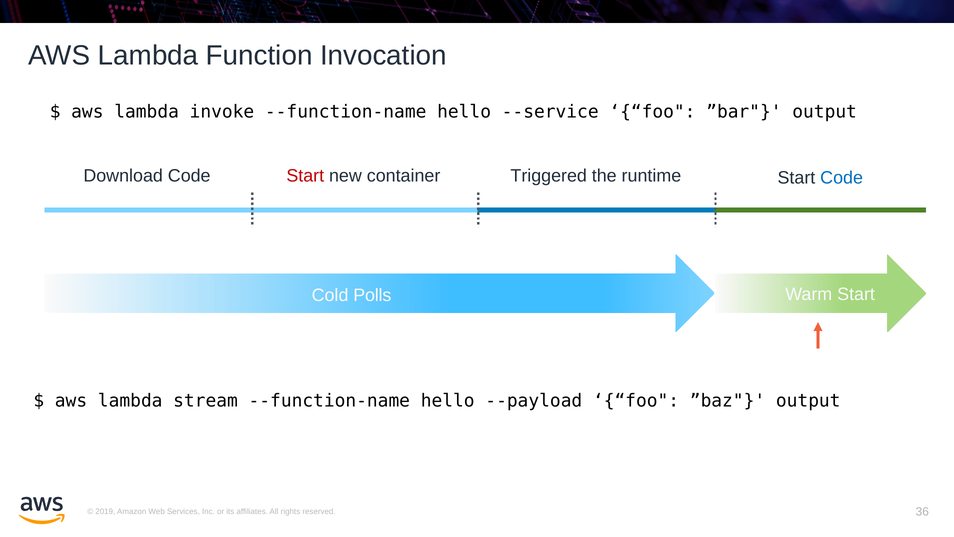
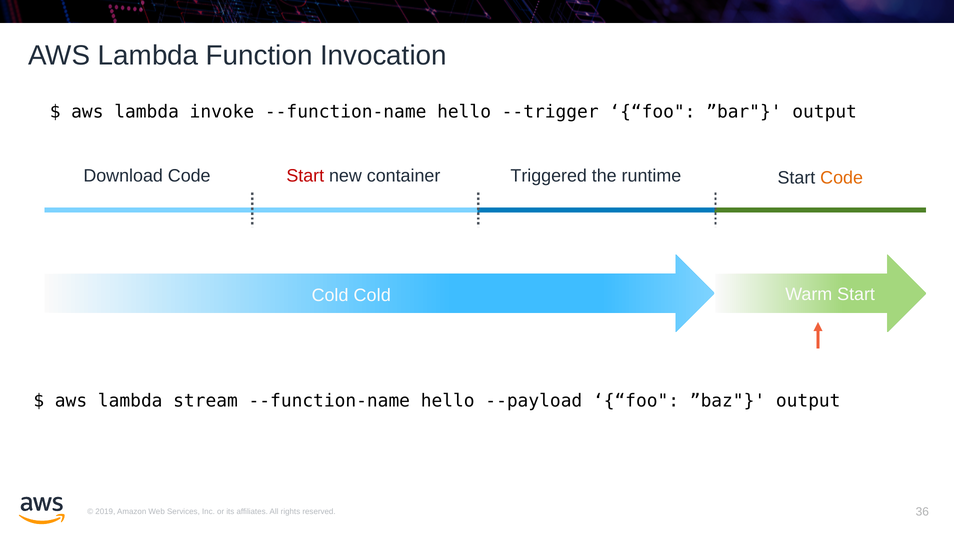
--service: --service -> --trigger
Code at (842, 178) colour: blue -> orange
Cold Polls: Polls -> Cold
